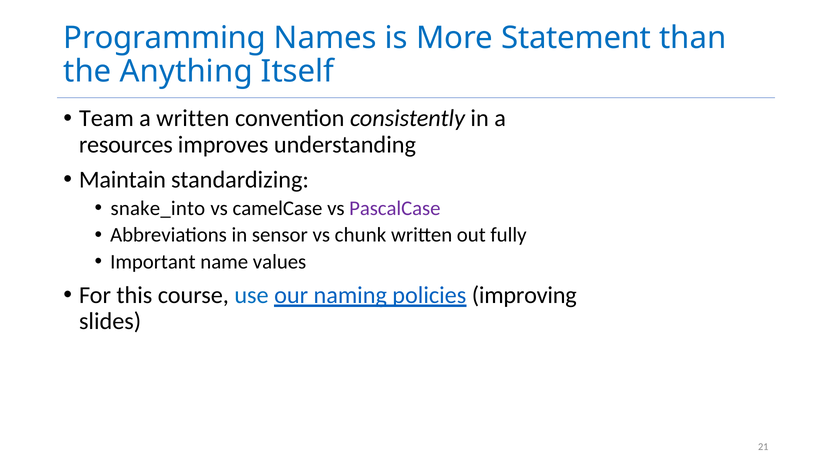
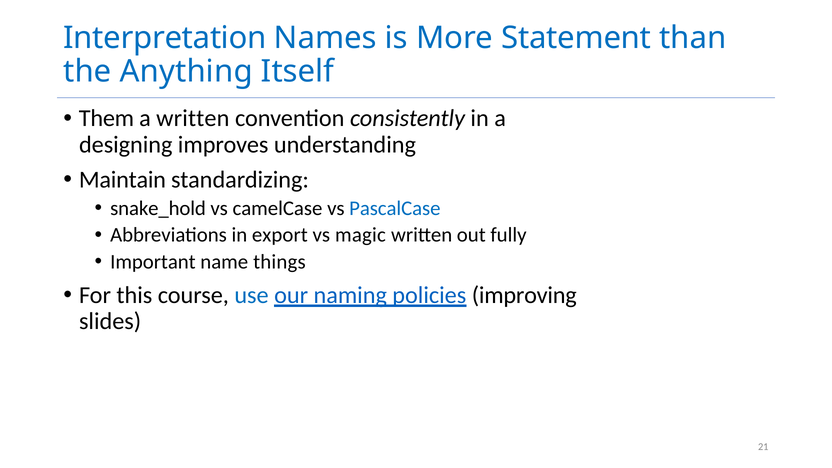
Programming: Programming -> Interpretation
Team: Team -> Them
resources: resources -> designing
snake_into: snake_into -> snake_hold
PascalCase colour: purple -> blue
sensor: sensor -> export
chunk: chunk -> magic
values: values -> things
